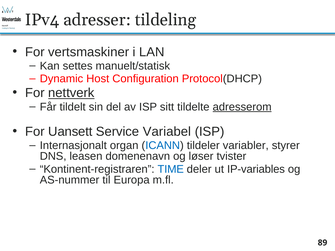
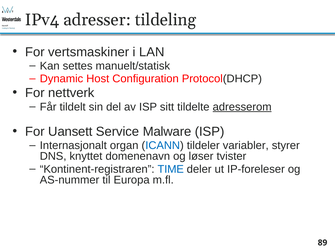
nettverk underline: present -> none
Variabel: Variabel -> Malware
leasen: leasen -> knyttet
IP-variables: IP-variables -> IP-foreleser
